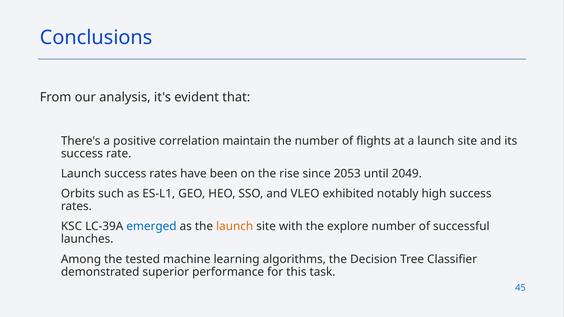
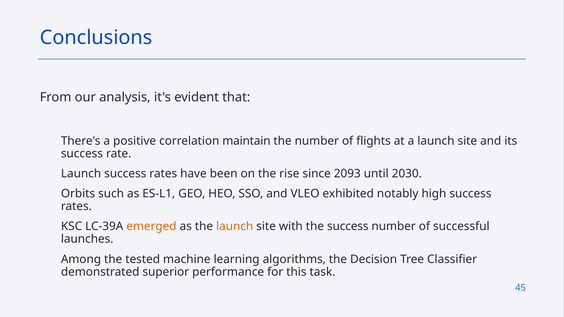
2053: 2053 -> 2093
2049: 2049 -> 2030
emerged colour: blue -> orange
the explore: explore -> success
